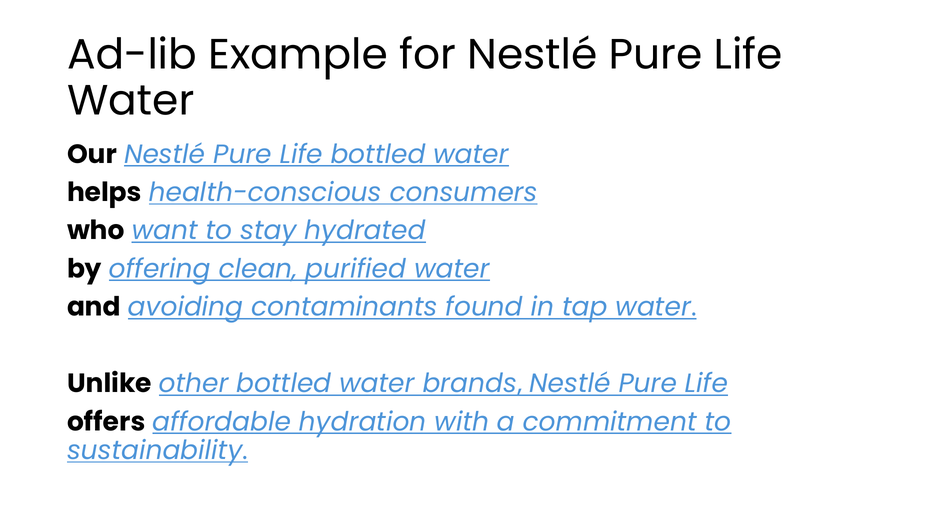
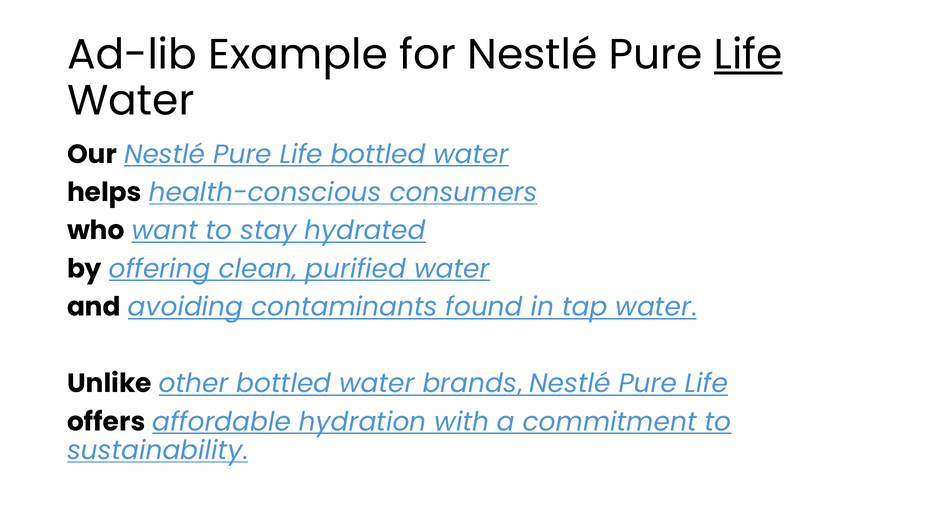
Life at (748, 55) underline: none -> present
